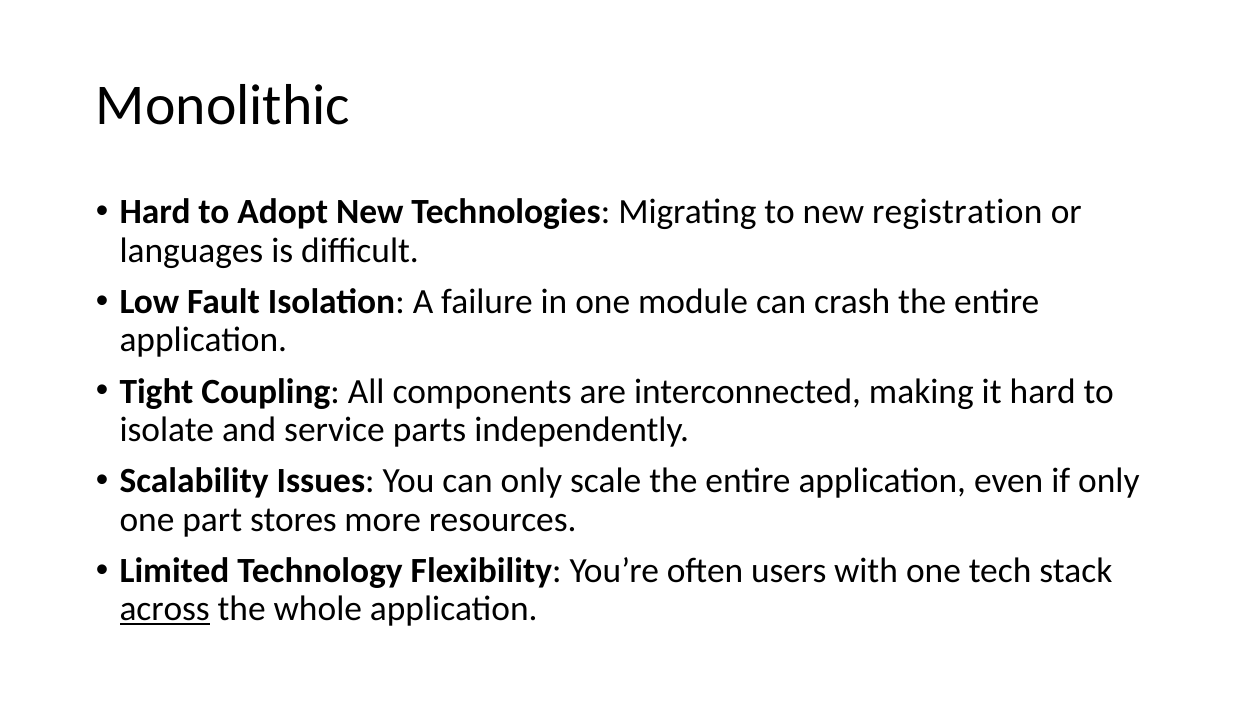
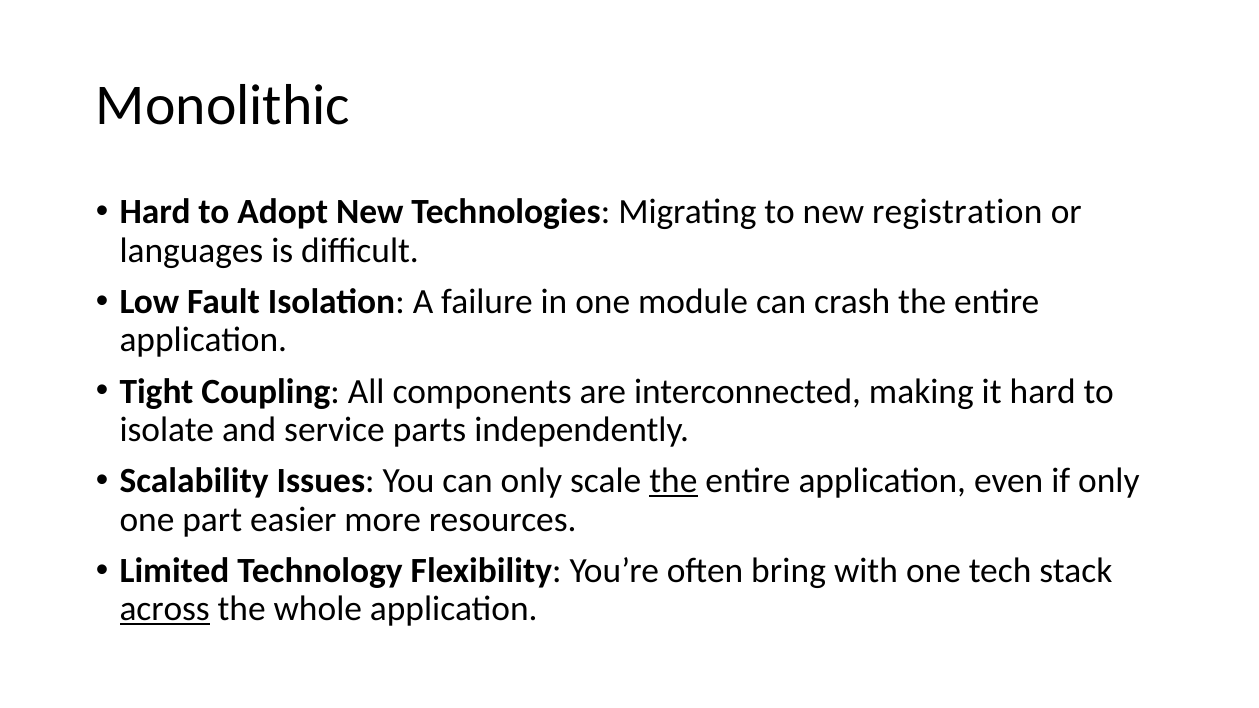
the at (673, 481) underline: none -> present
stores: stores -> easier
users: users -> bring
